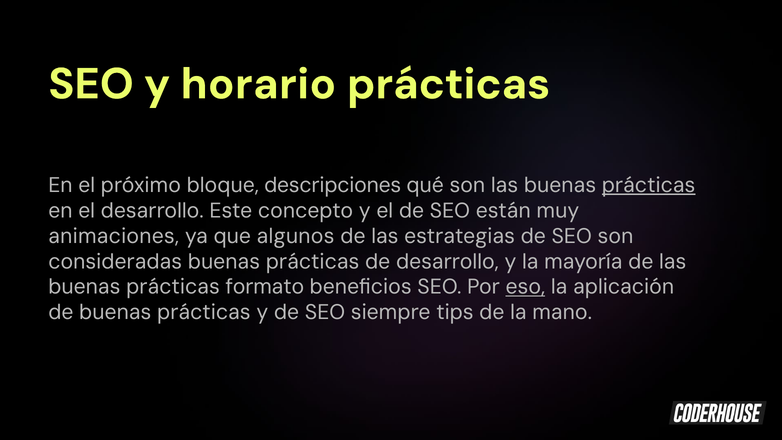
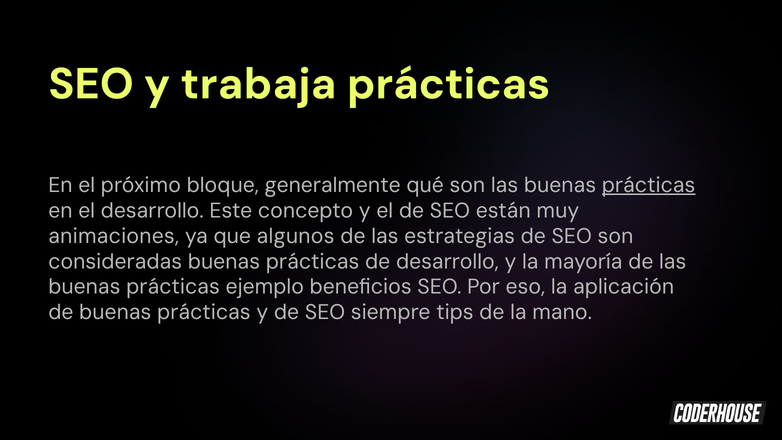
horario: horario -> trabaja
descripciones: descripciones -> generalmente
formato: formato -> ejemplo
eso underline: present -> none
